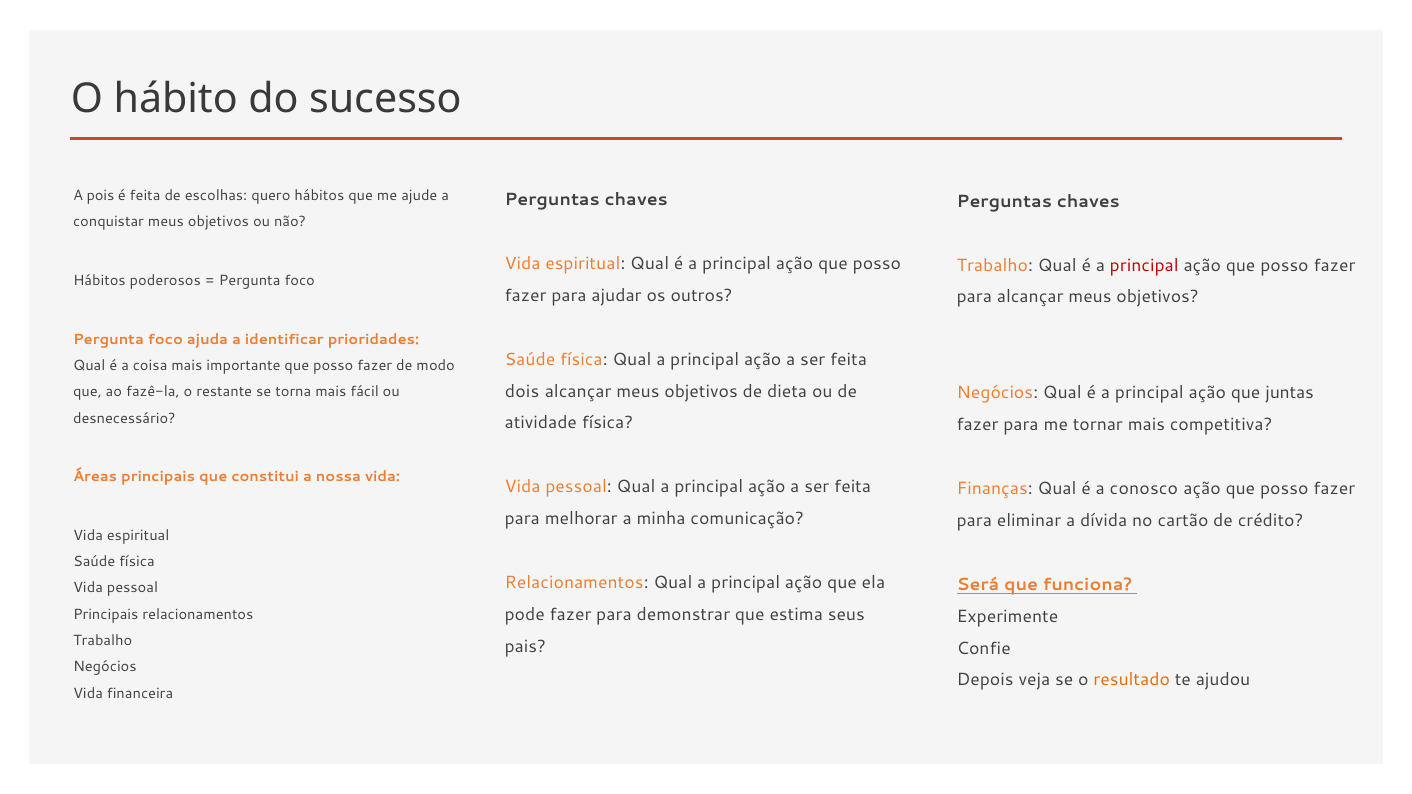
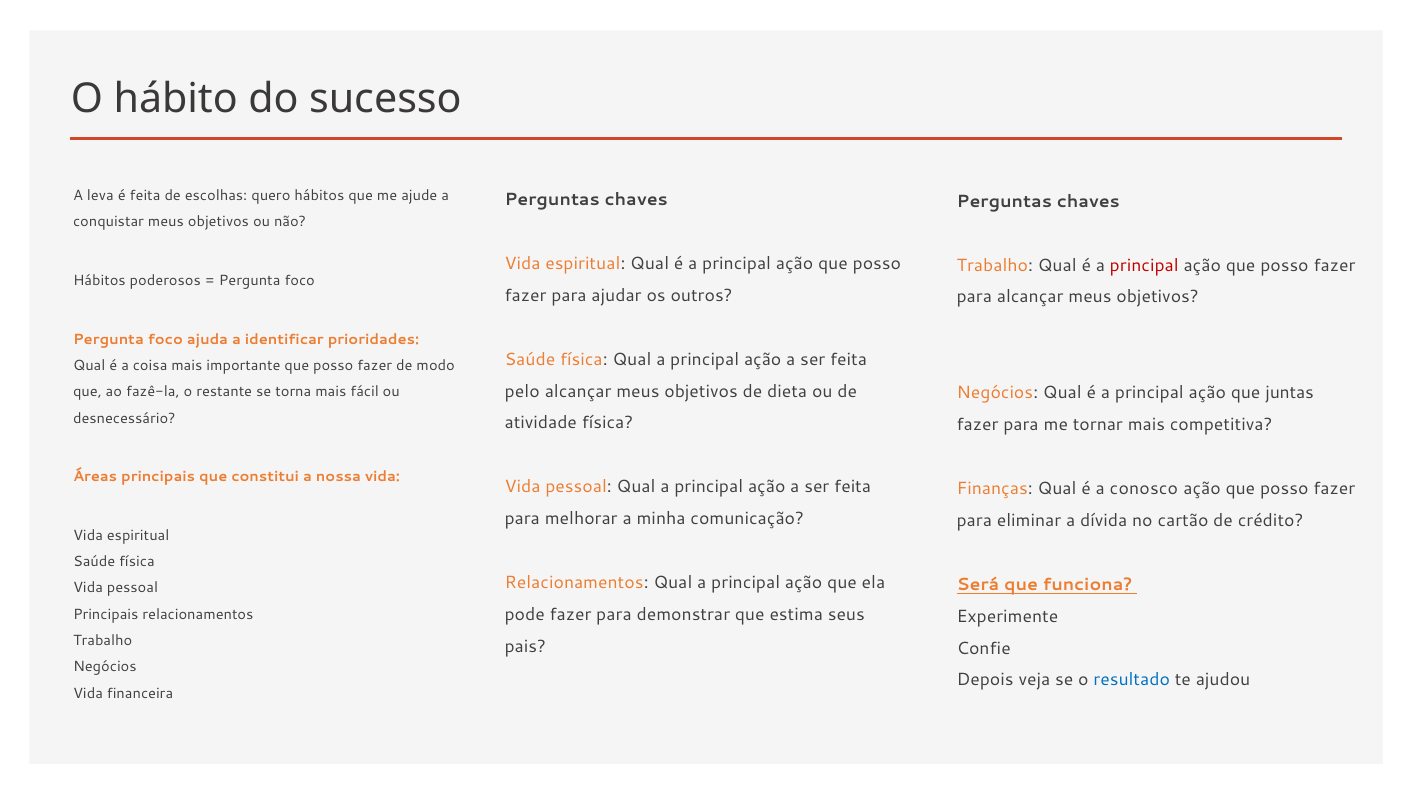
pois: pois -> leva
dois: dois -> pelo
resultado colour: orange -> blue
